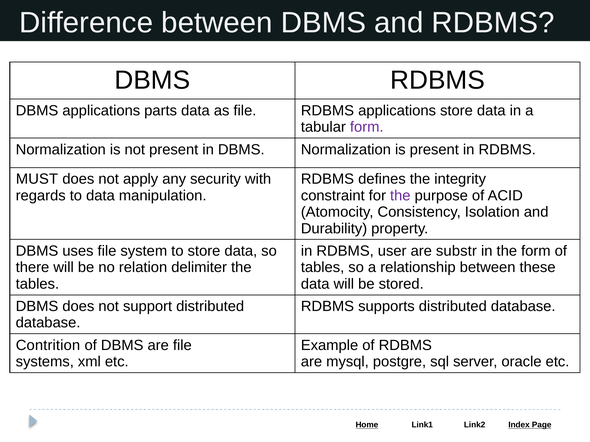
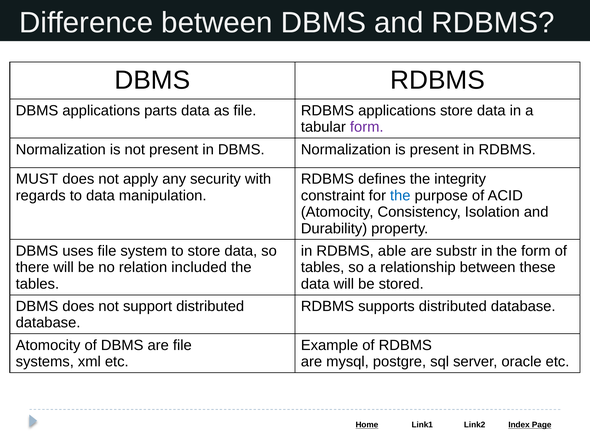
the at (400, 196) colour: purple -> blue
user: user -> able
delimiter: delimiter -> included
Contrition at (48, 346): Contrition -> Atomocity
